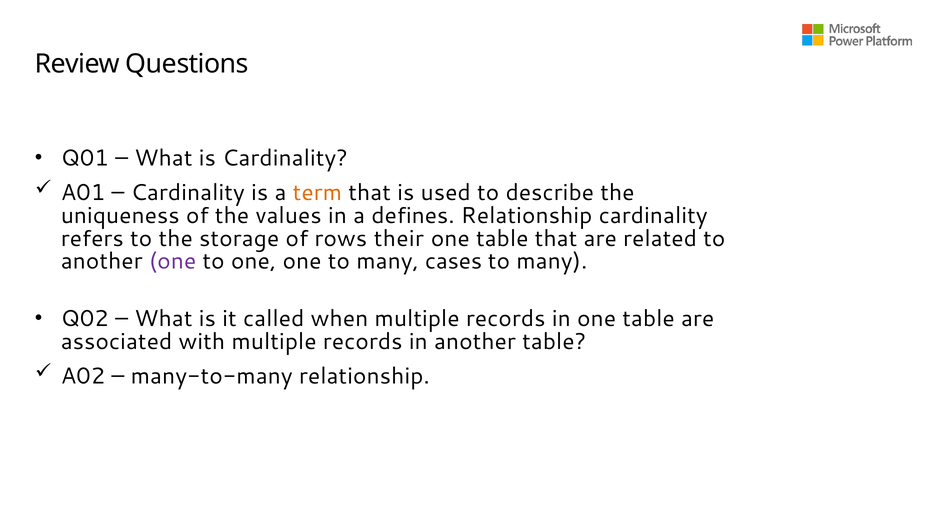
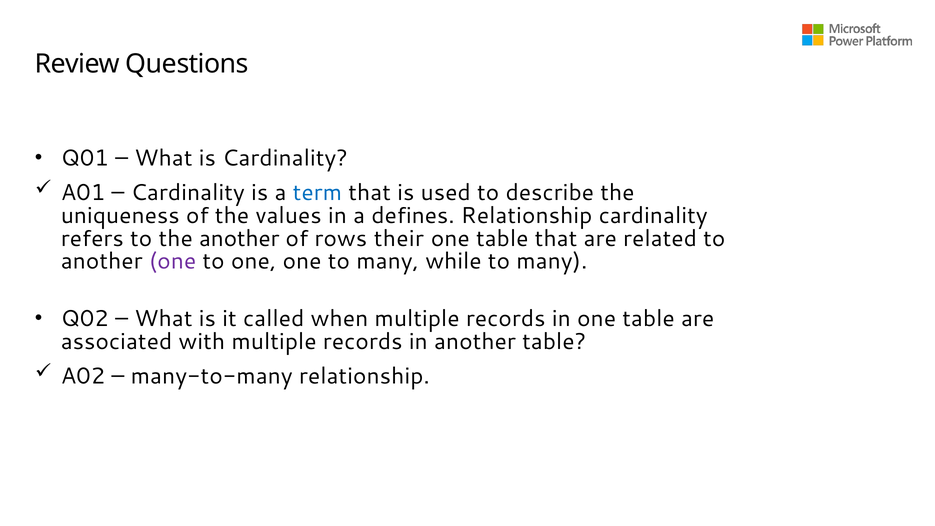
term colour: orange -> blue
the storage: storage -> another
cases: cases -> while
